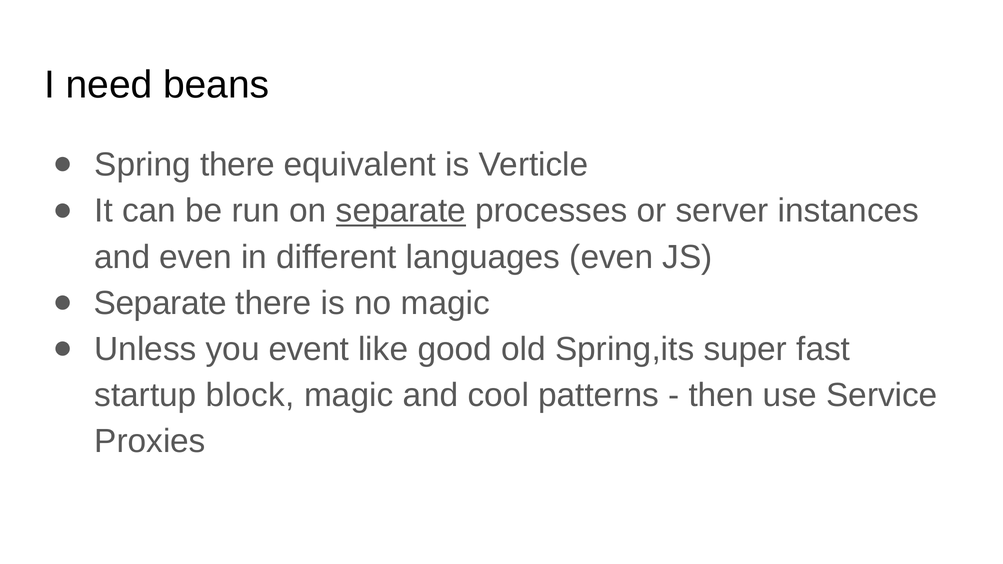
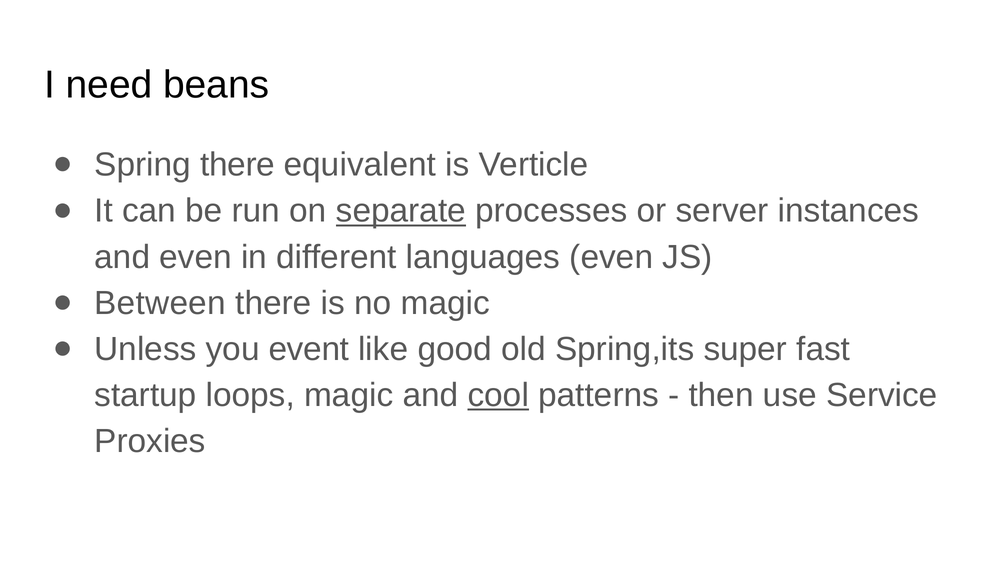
Separate at (160, 303): Separate -> Between
block: block -> loops
cool underline: none -> present
